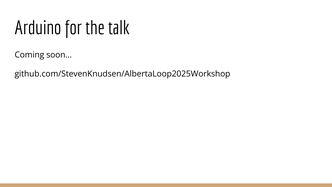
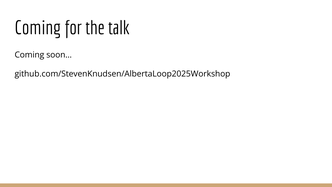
Arduino at (38, 28): Arduino -> Coming
